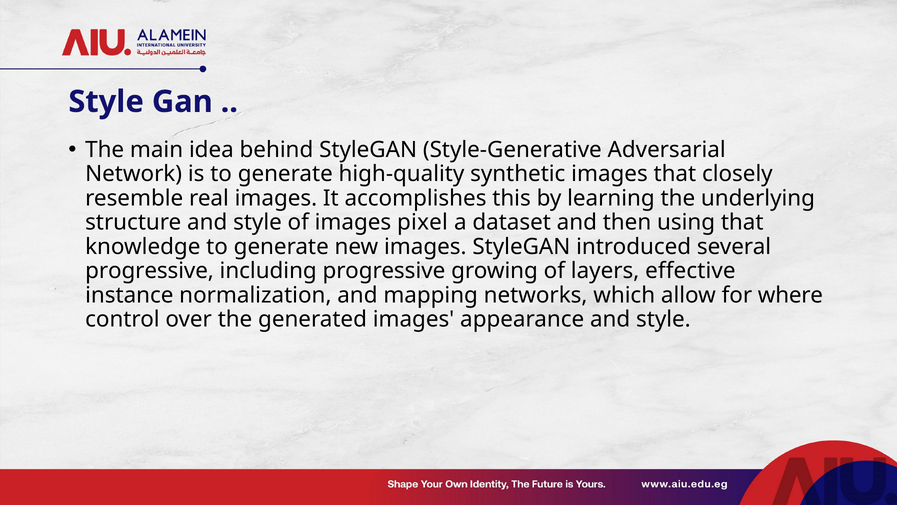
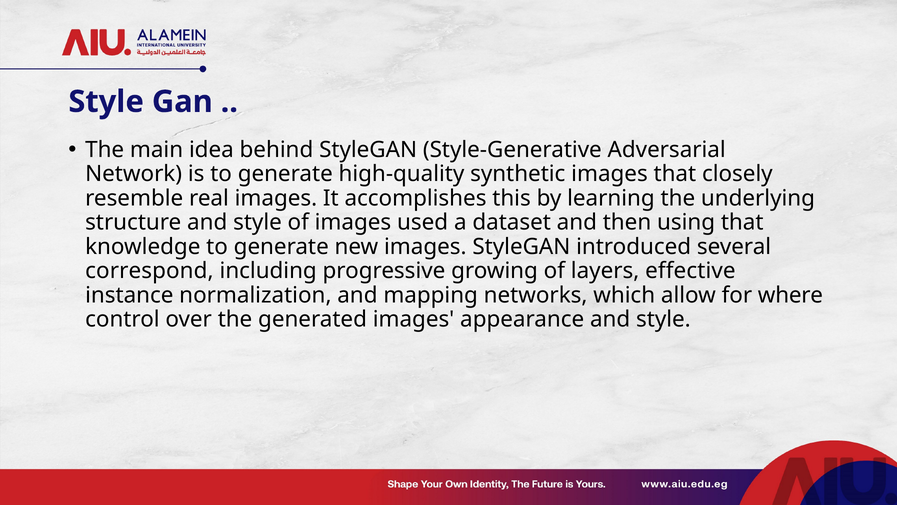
pixel: pixel -> used
progressive at (150, 271): progressive -> correspond
